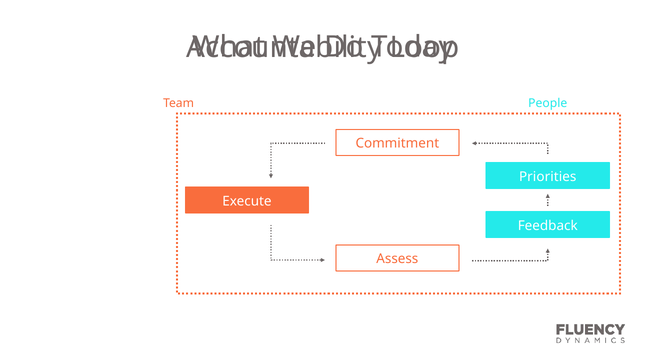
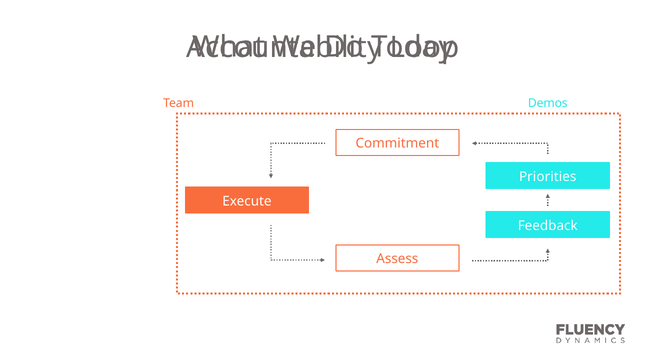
People: People -> Demos
